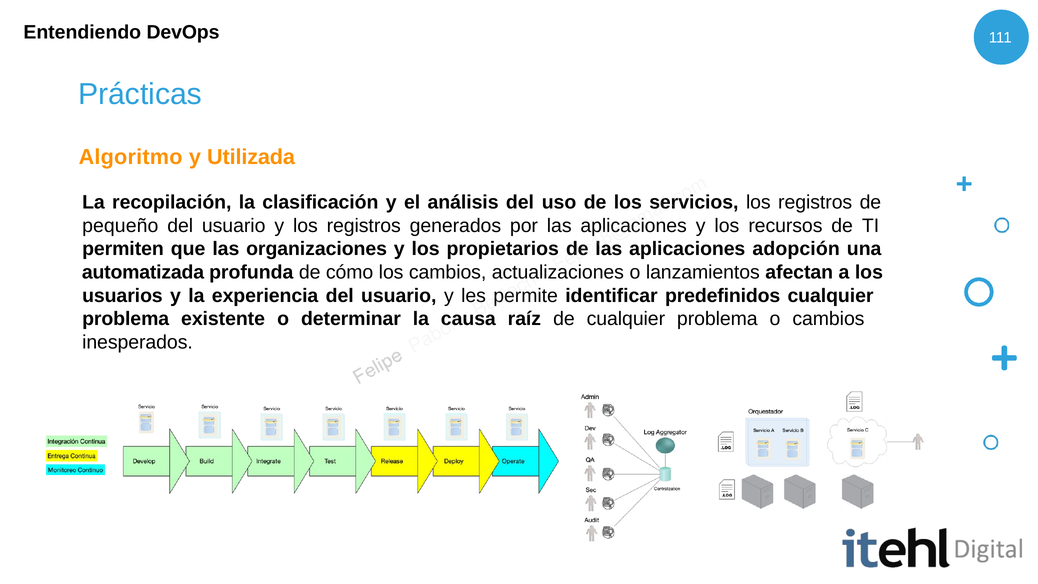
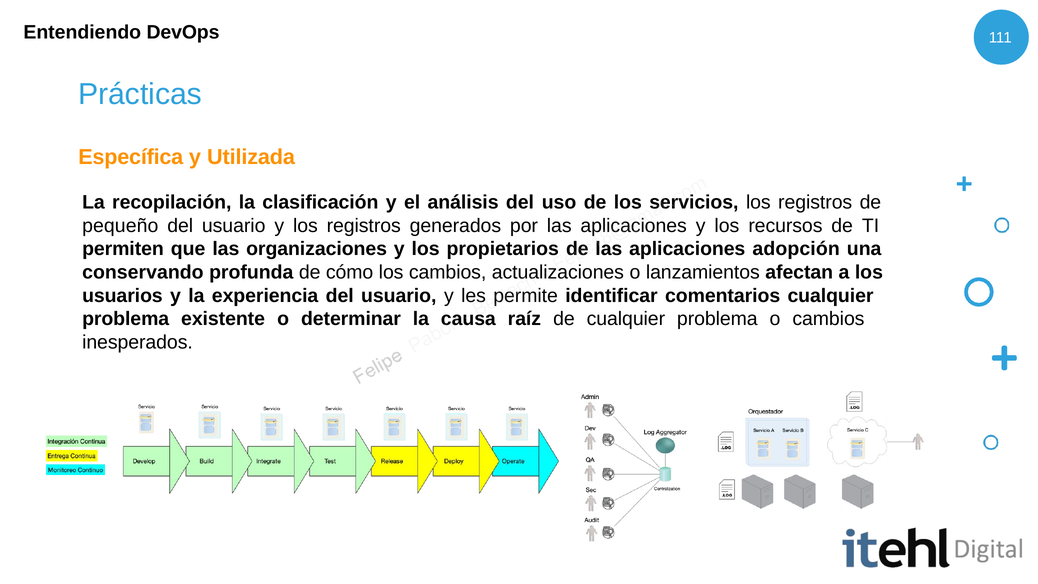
Algoritmo: Algoritmo -> Específica
automatizada: automatizada -> conservando
predefinidos: predefinidos -> comentarios
